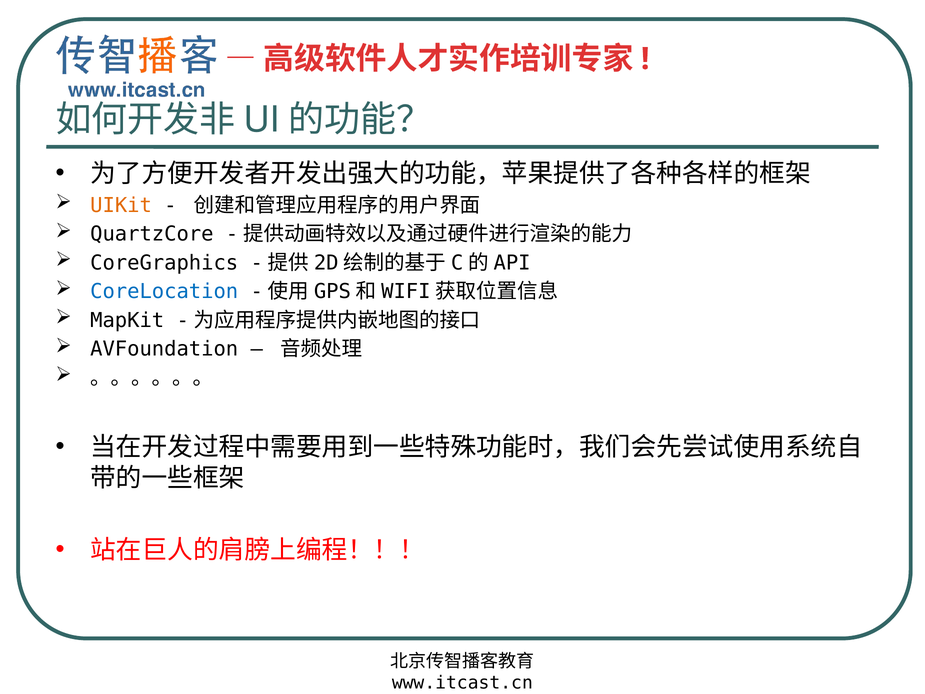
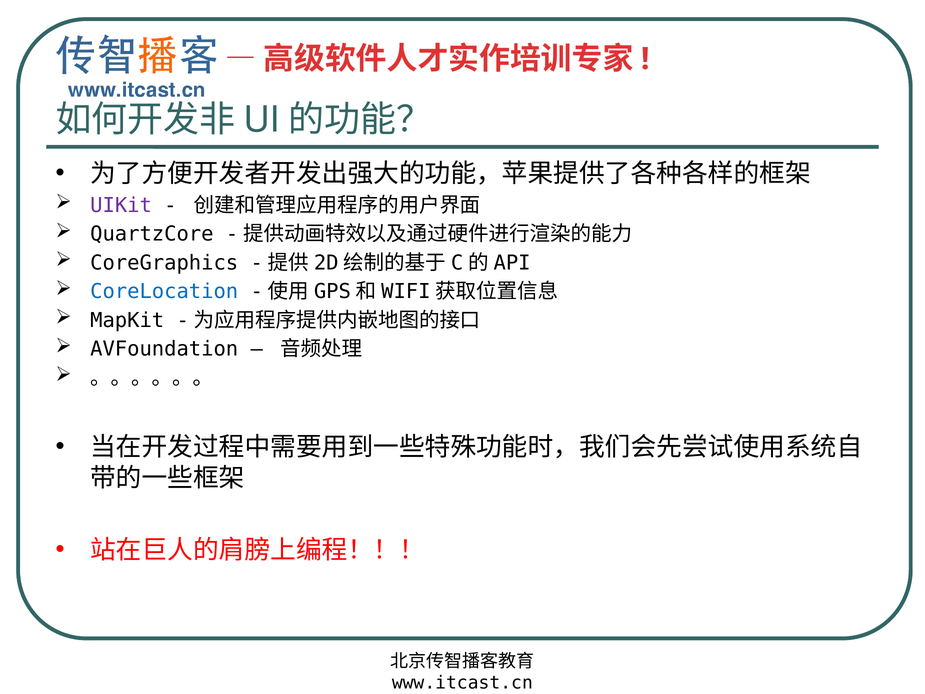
UIKit colour: orange -> purple
